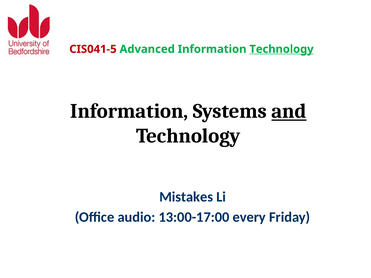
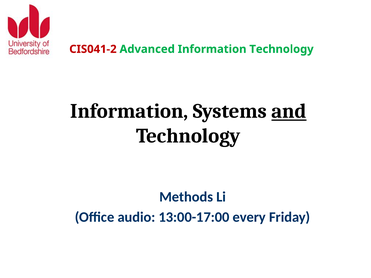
CIS041-5: CIS041-5 -> CIS041-2
Technology at (282, 49) underline: present -> none
Mistakes: Mistakes -> Methods
